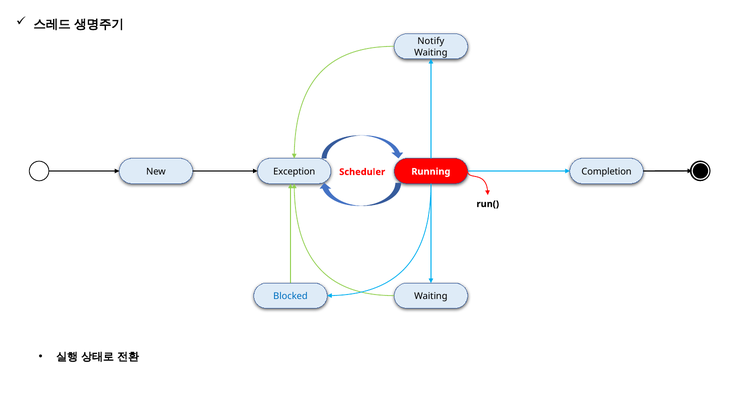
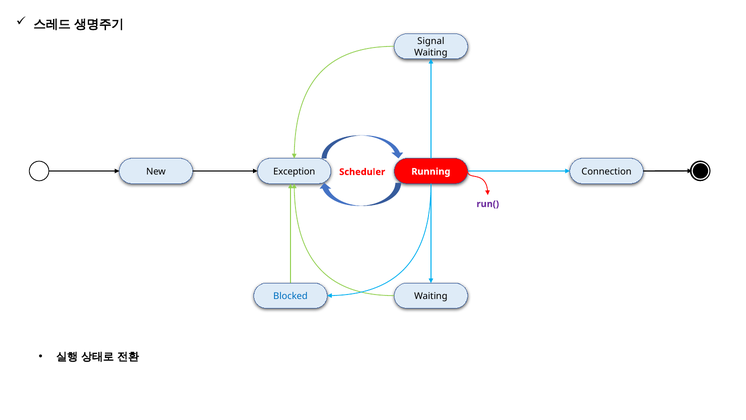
Notify: Notify -> Signal
Completion: Completion -> Connection
run( colour: black -> purple
